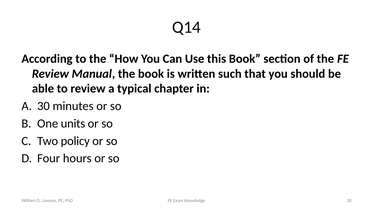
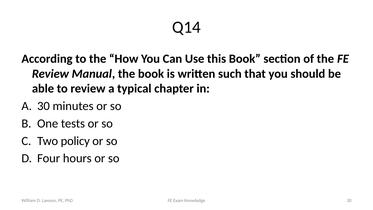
units: units -> tests
